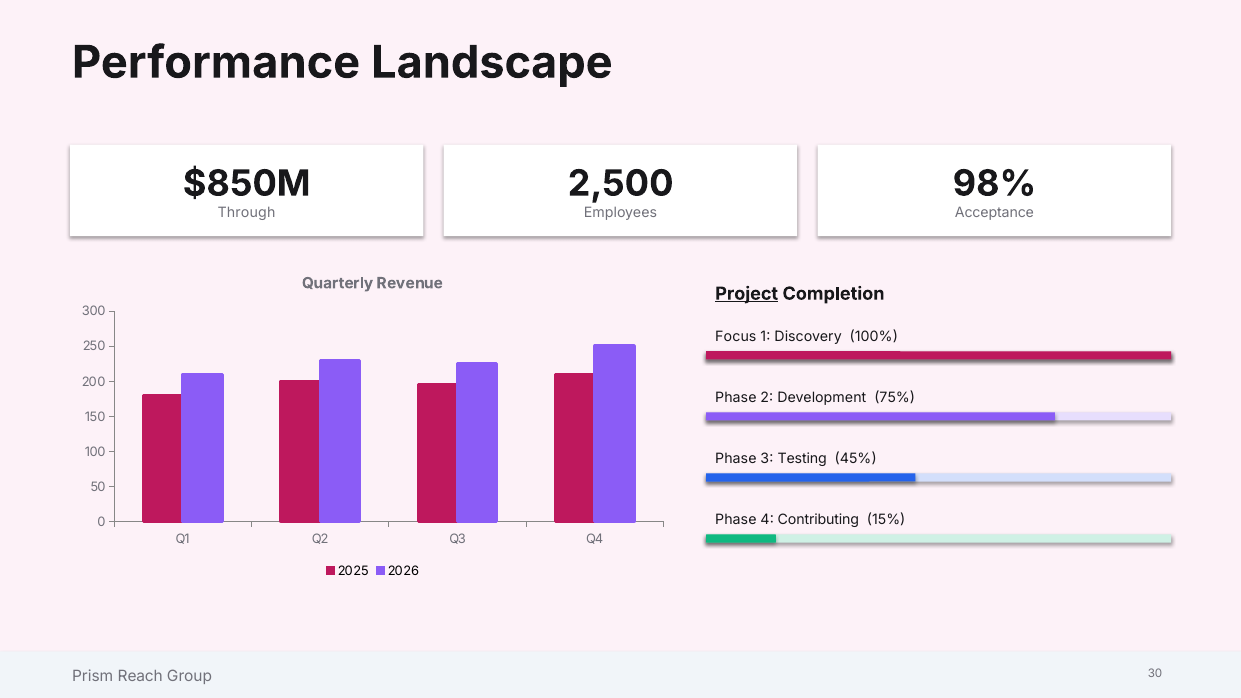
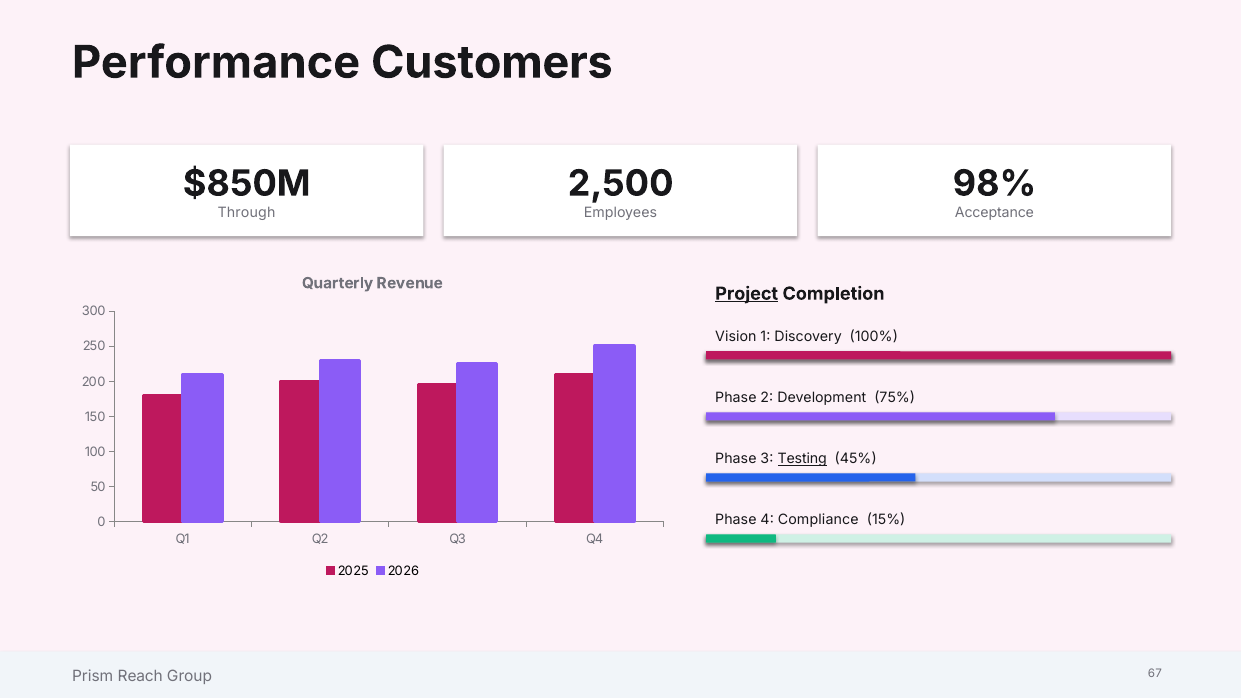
Landscape: Landscape -> Customers
Focus: Focus -> Vision
Testing underline: none -> present
Contributing: Contributing -> Compliance
30: 30 -> 67
